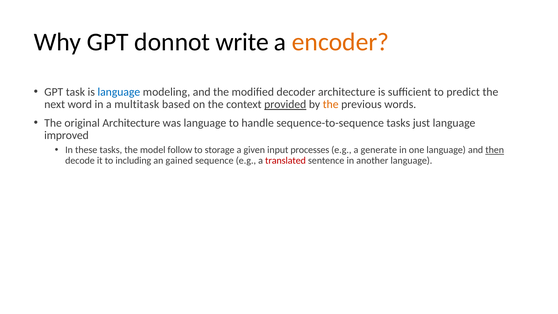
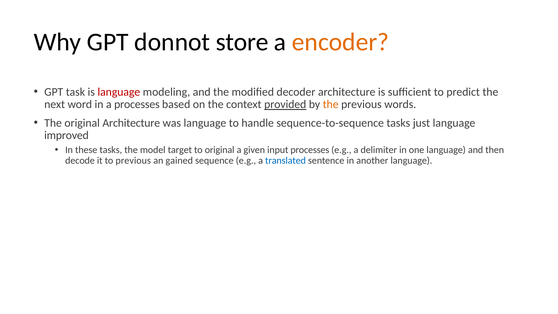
write: write -> store
language at (119, 92) colour: blue -> red
a multitask: multitask -> processes
follow: follow -> target
to storage: storage -> original
generate: generate -> delimiter
then underline: present -> none
to including: including -> previous
translated colour: red -> blue
